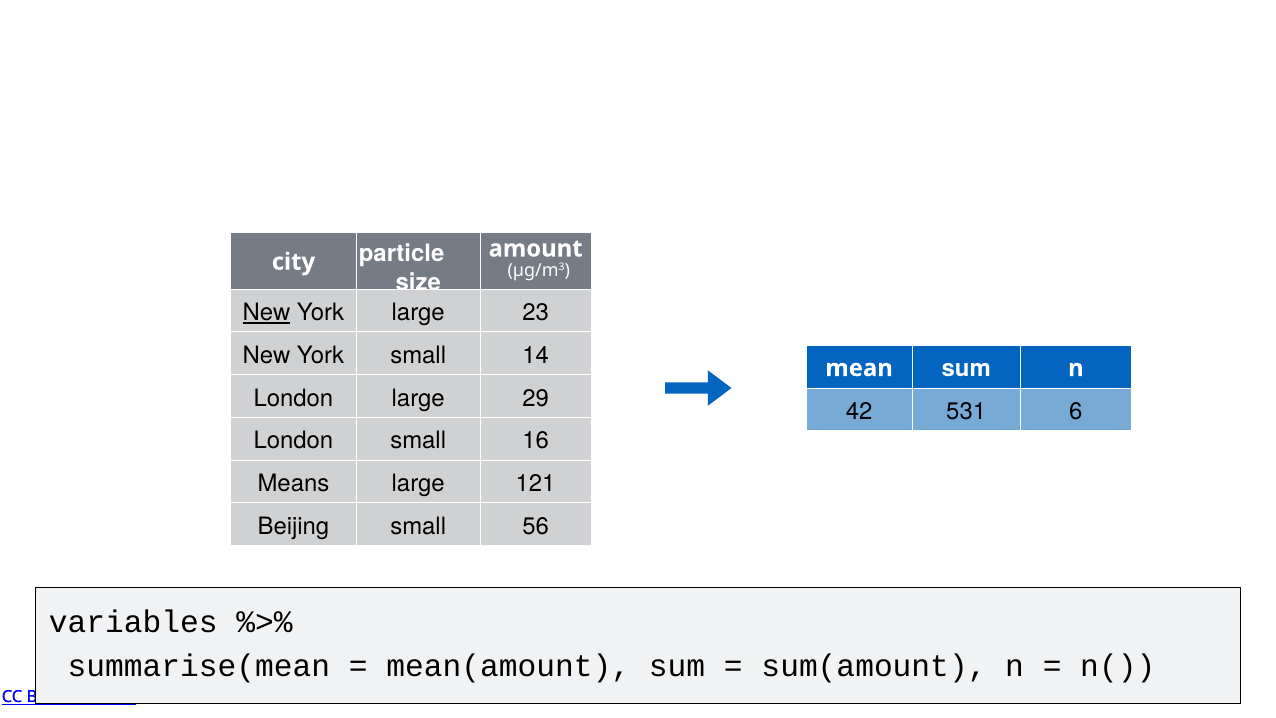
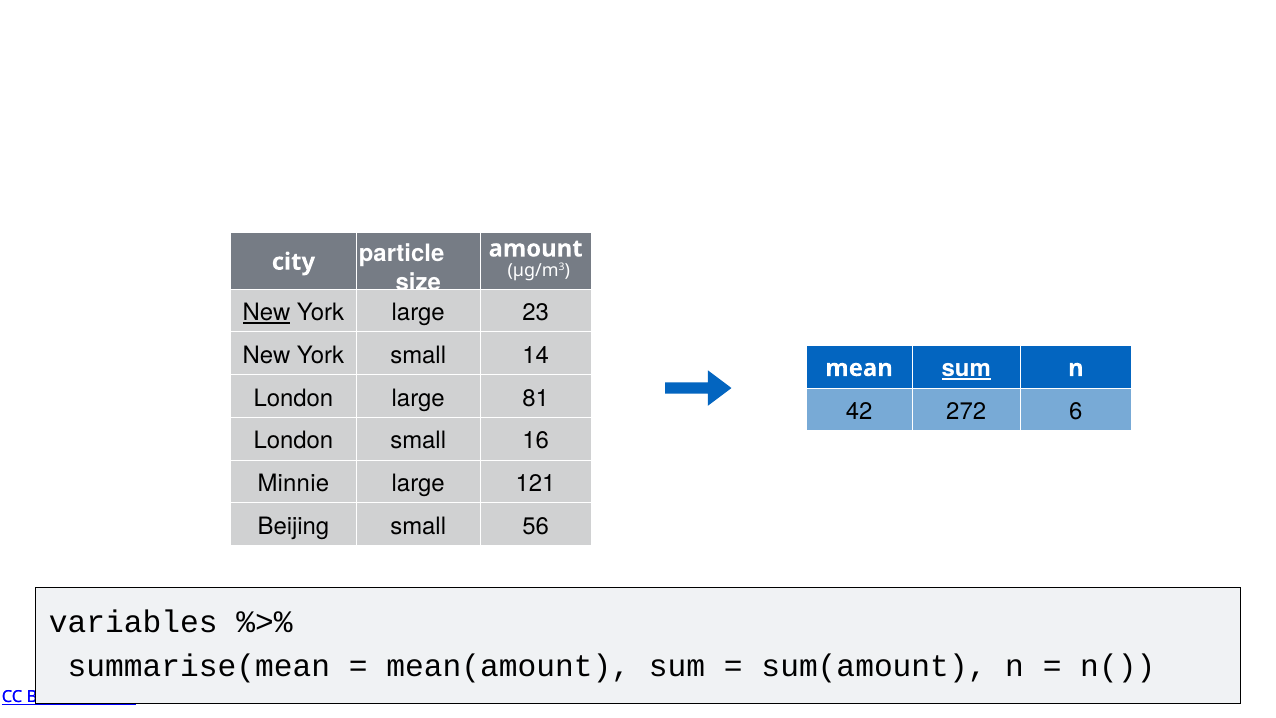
sum at (966, 369) underline: none -> present
29: 29 -> 81
531: 531 -> 272
Means: Means -> Minnie
